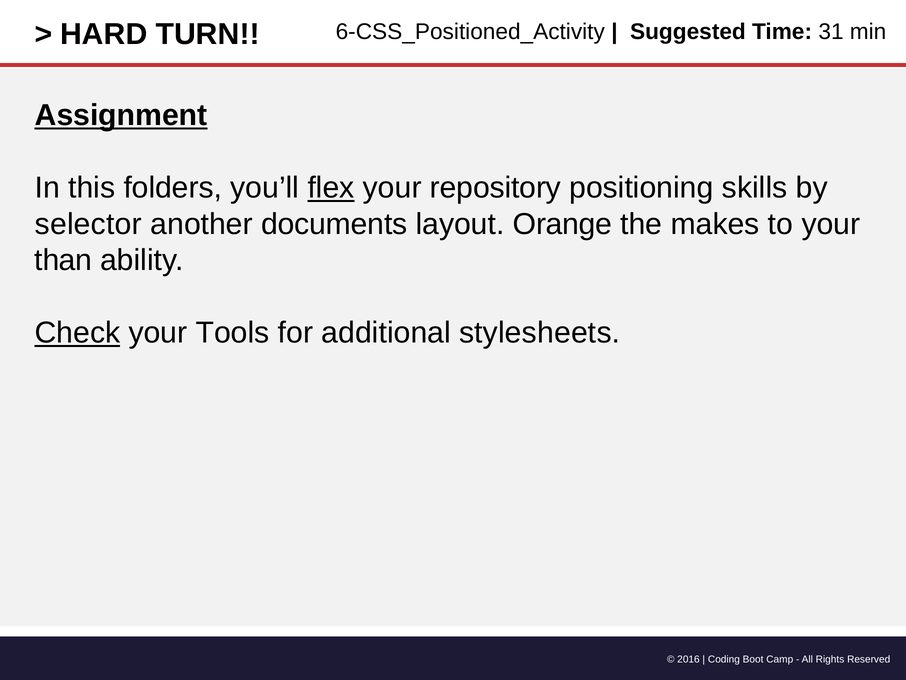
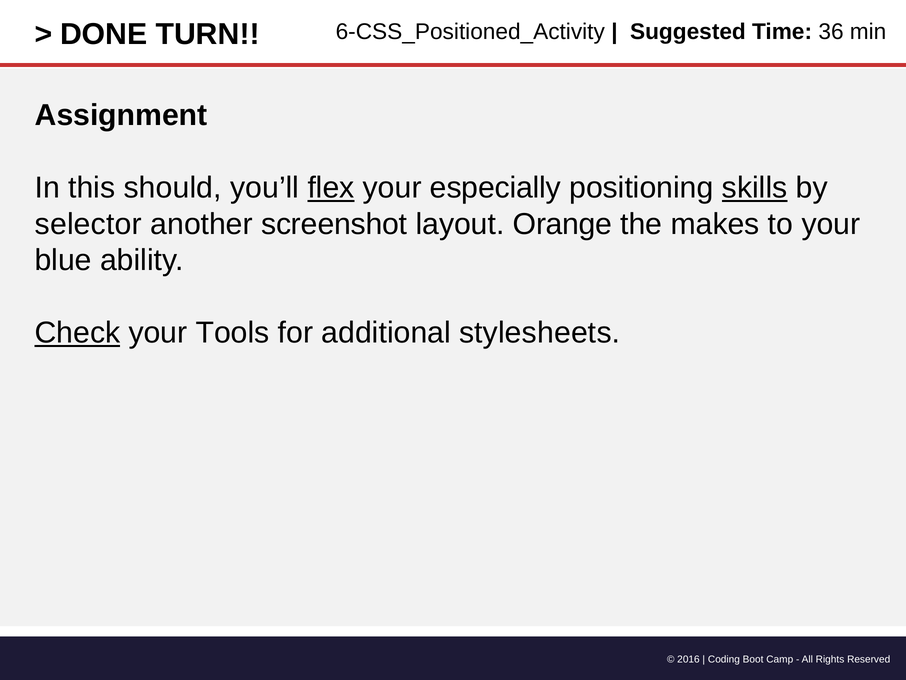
HARD: HARD -> DONE
31: 31 -> 36
Assignment underline: present -> none
folders: folders -> should
repository: repository -> especially
skills underline: none -> present
documents: documents -> screenshot
than: than -> blue
